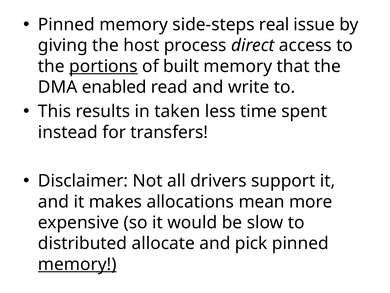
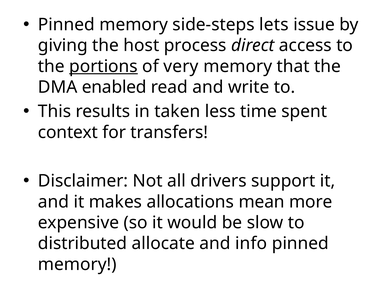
real: real -> lets
built: built -> very
instead: instead -> context
pick: pick -> info
memory at (77, 264) underline: present -> none
